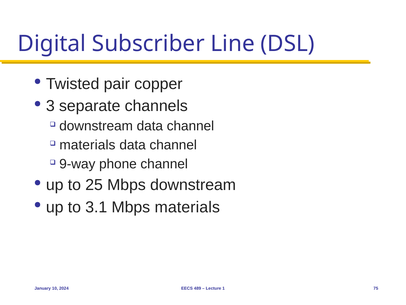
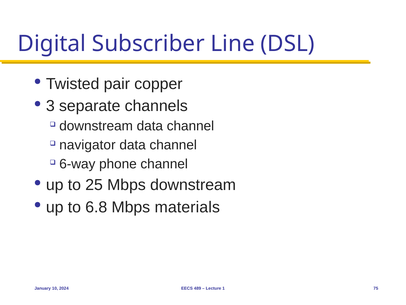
materials at (87, 145): materials -> navigator
9-way: 9-way -> 6-way
3.1: 3.1 -> 6.8
